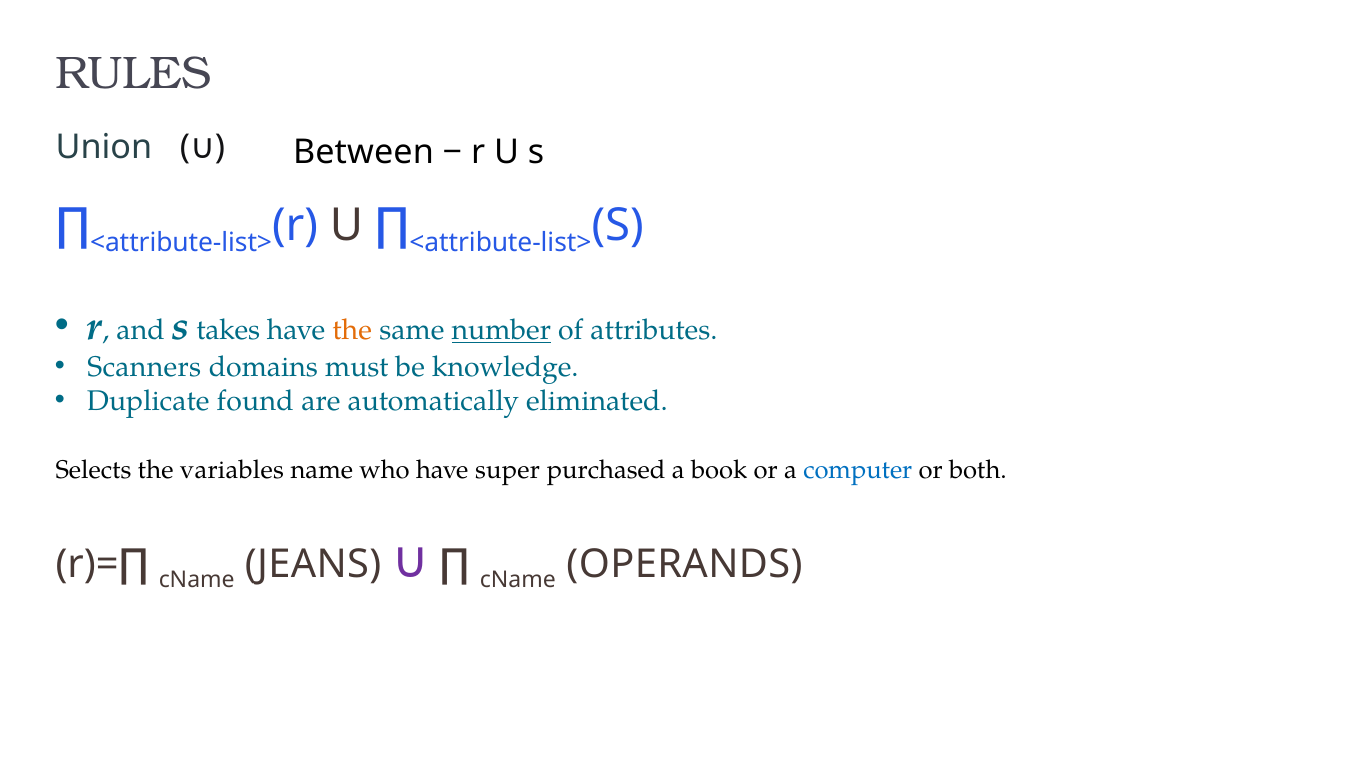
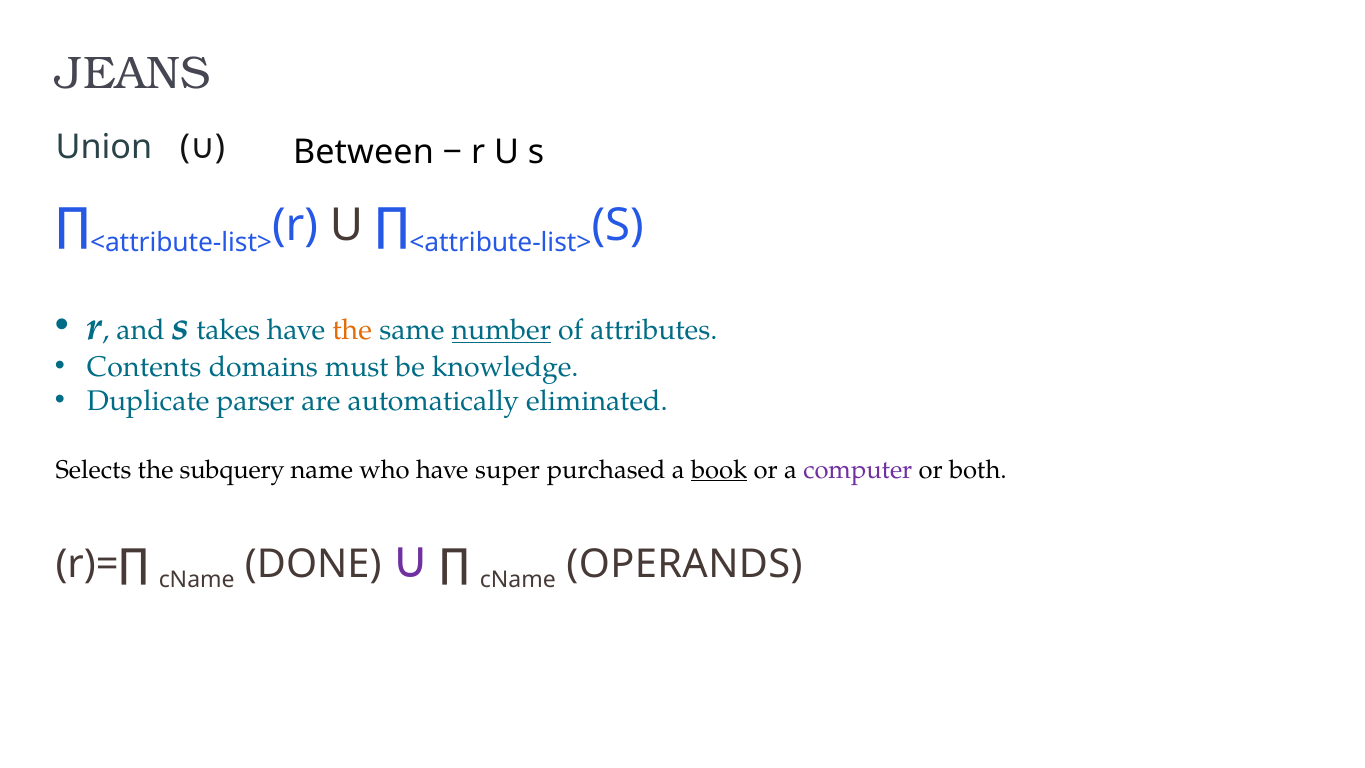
RULES: RULES -> JEANS
Scanners: Scanners -> Contents
found: found -> parser
variables: variables -> subquery
book underline: none -> present
computer colour: blue -> purple
JEANS: JEANS -> DONE
